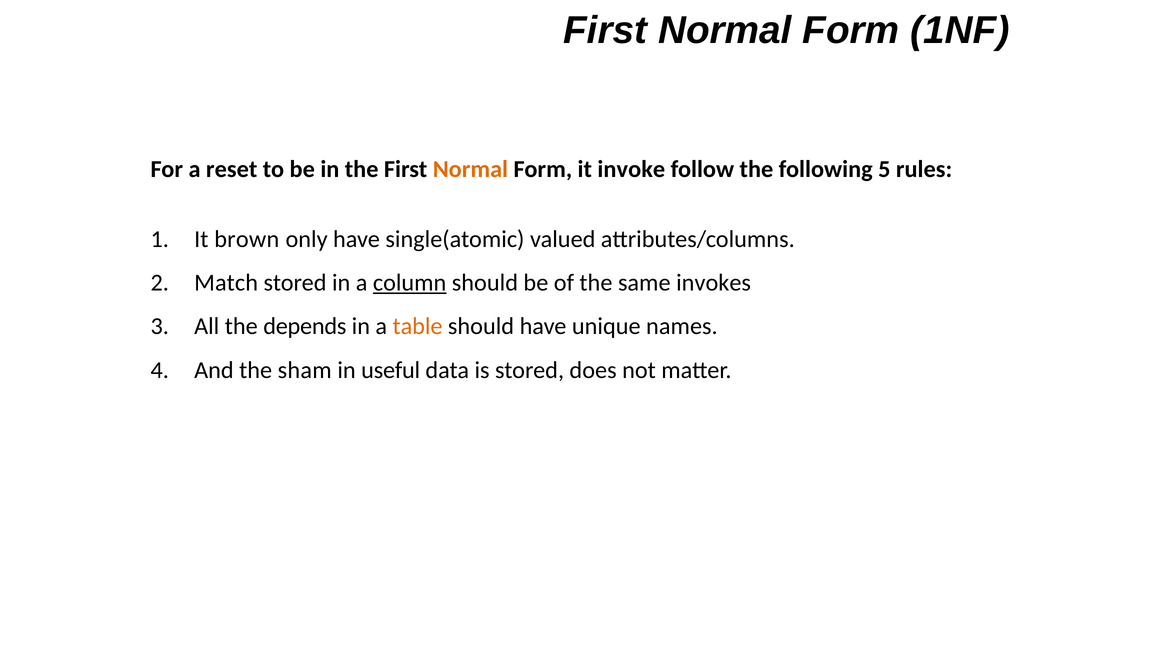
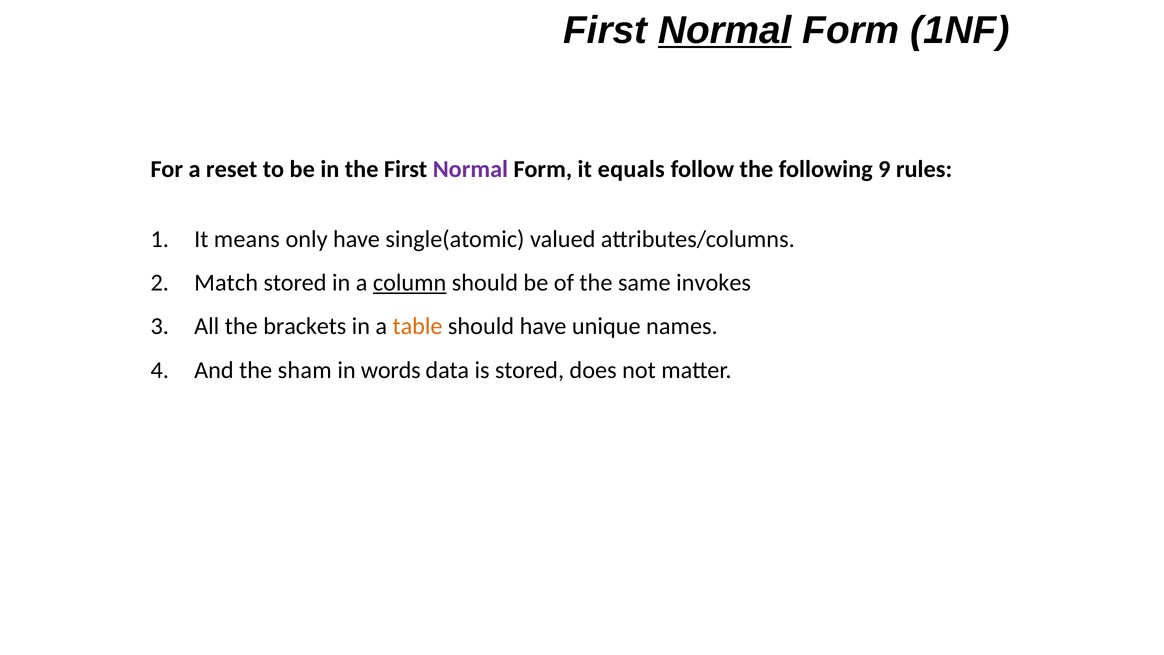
Normal at (725, 30) underline: none -> present
Normal at (470, 169) colour: orange -> purple
invoke: invoke -> equals
5: 5 -> 9
brown: brown -> means
depends: depends -> brackets
useful: useful -> words
